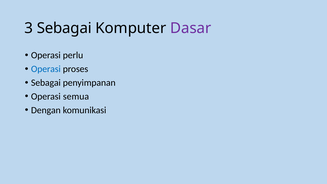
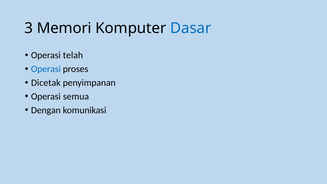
3 Sebagai: Sebagai -> Memori
Dasar colour: purple -> blue
perlu: perlu -> telah
Sebagai at (46, 83): Sebagai -> Dicetak
